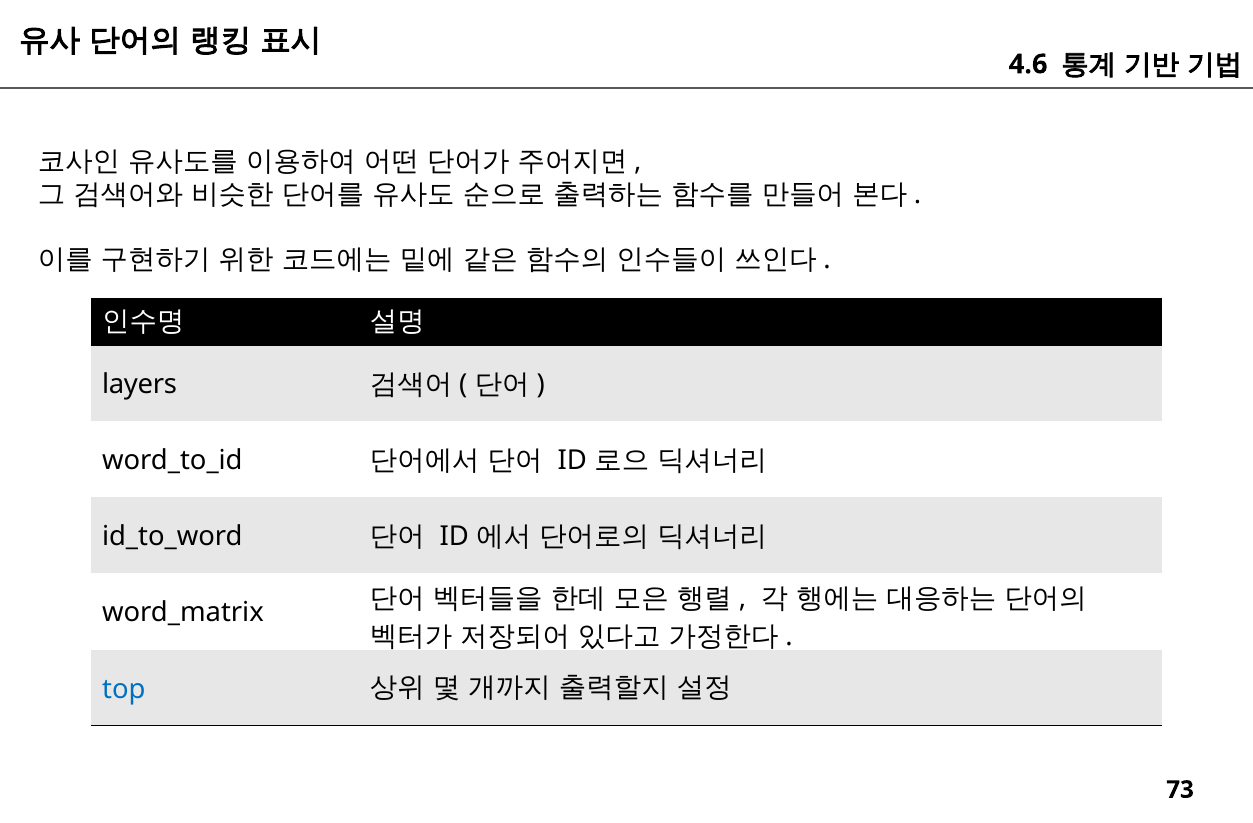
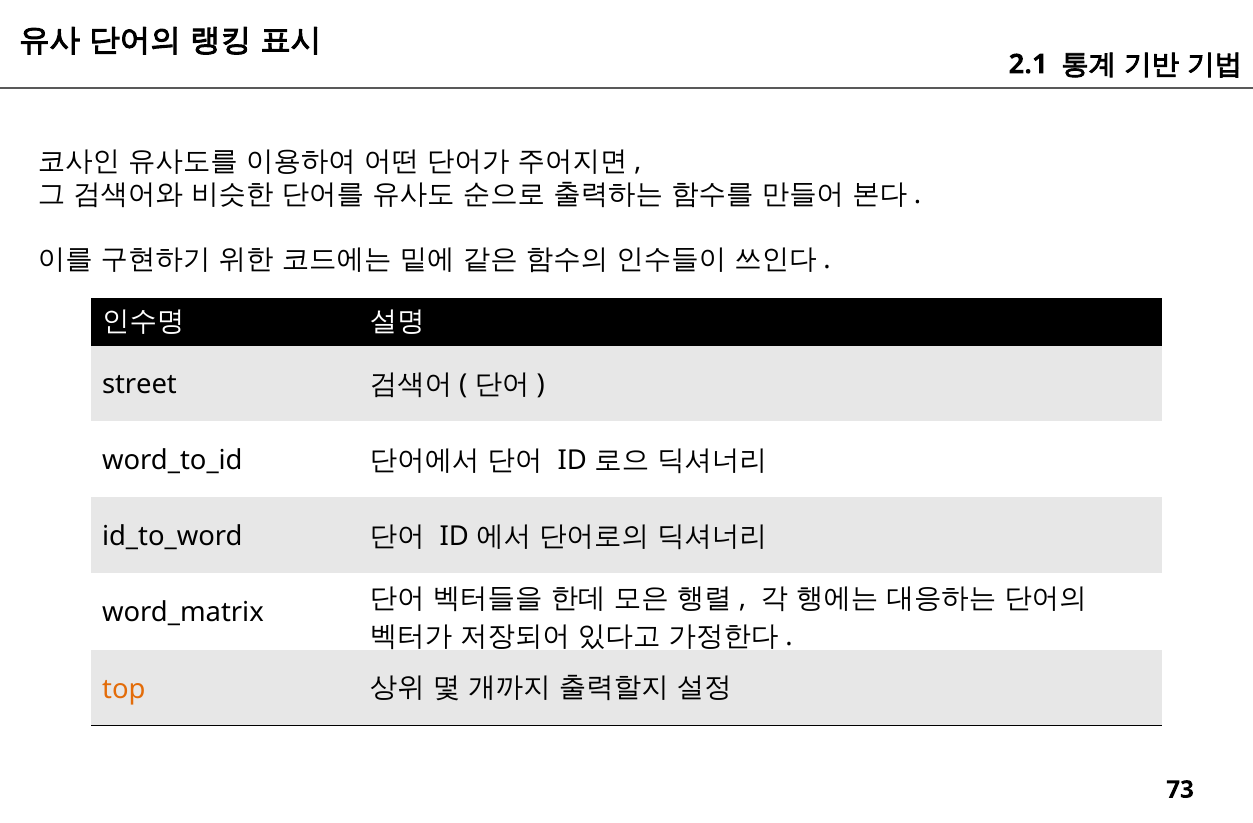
4.6: 4.6 -> 2.1
layers: layers -> street
top colour: blue -> orange
